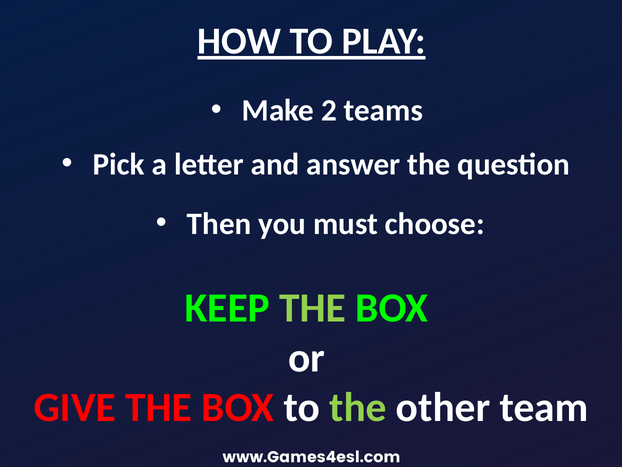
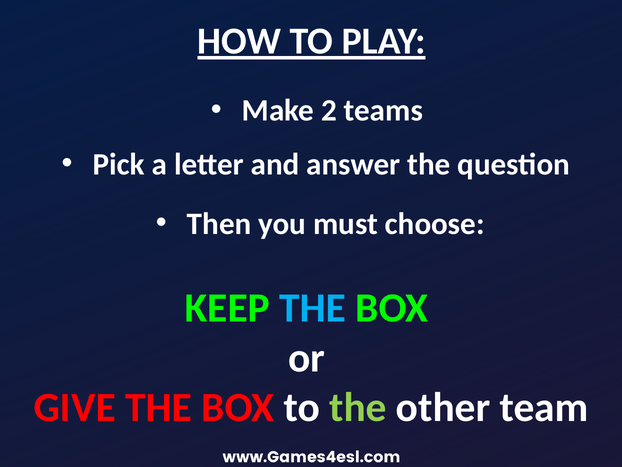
THE at (313, 308) colour: light green -> light blue
